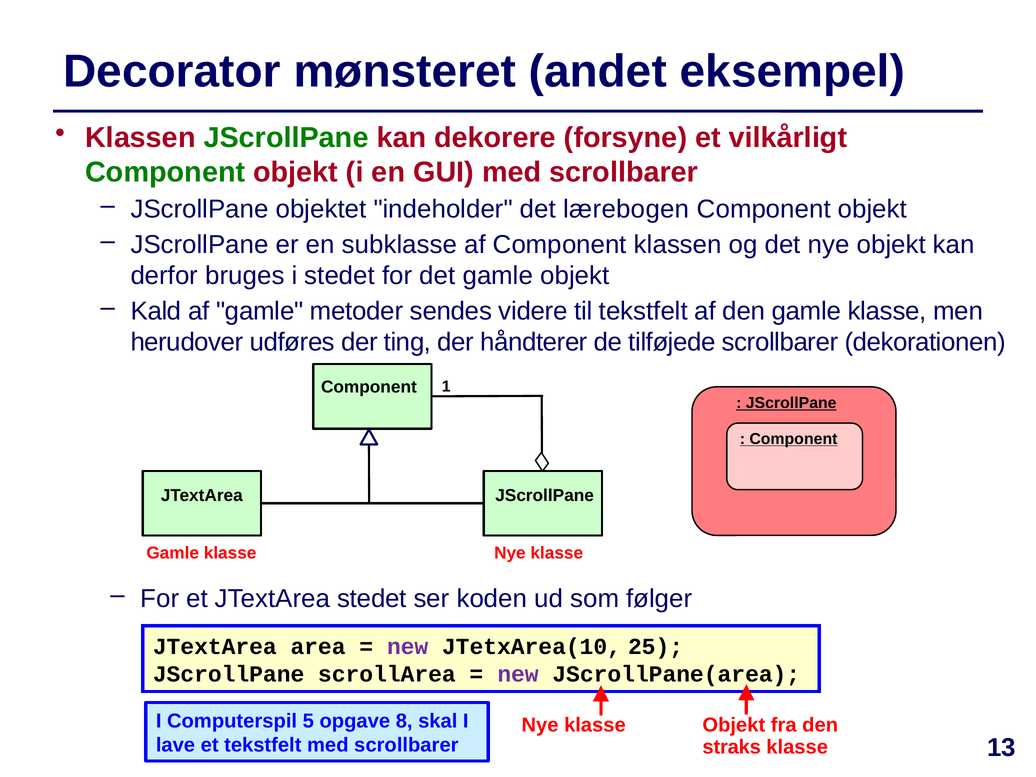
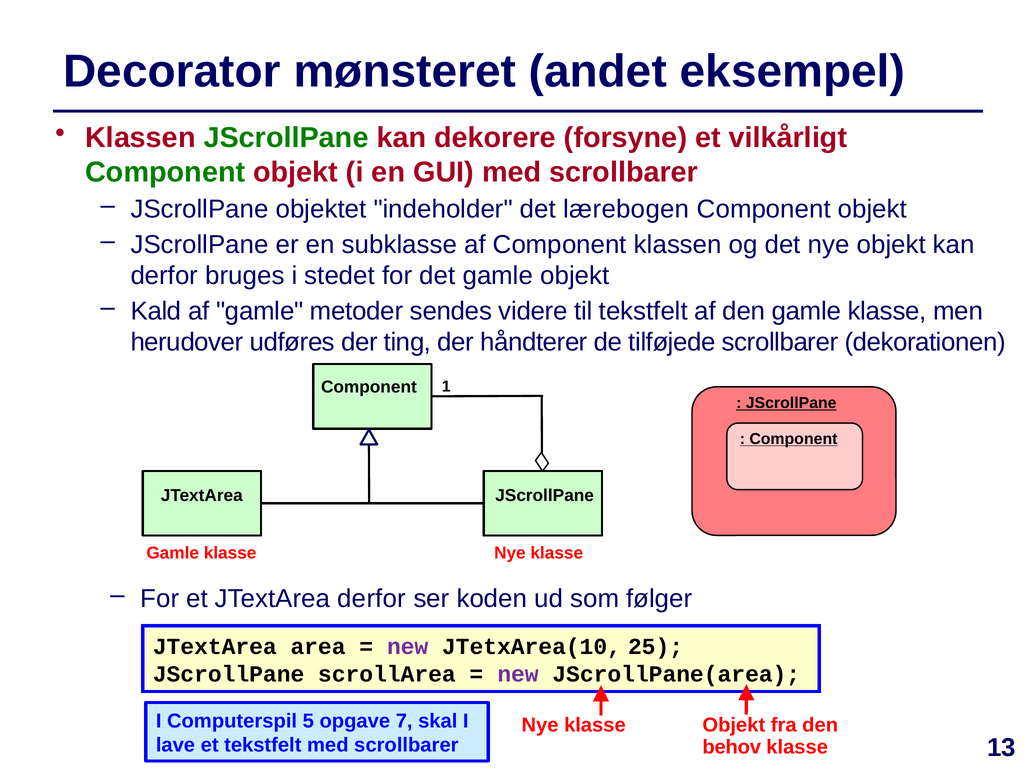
JTextArea stedet: stedet -> derfor
8: 8 -> 7
straks: straks -> behov
